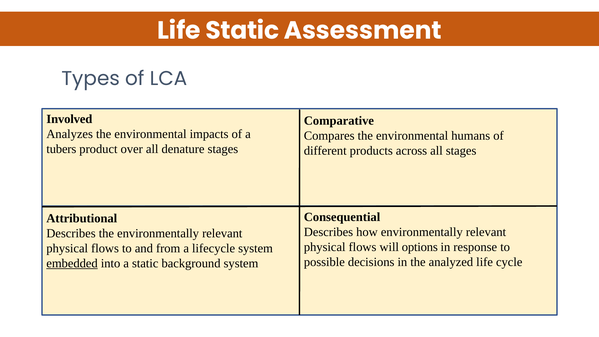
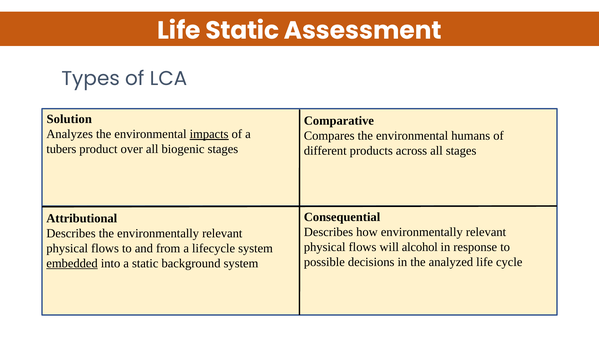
Involved: Involved -> Solution
impacts underline: none -> present
denature: denature -> biogenic
options: options -> alcohol
